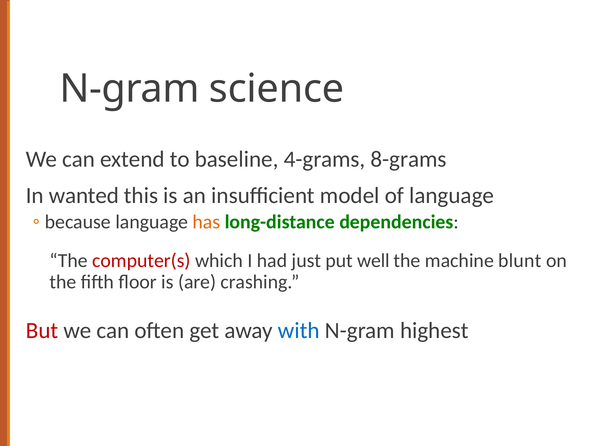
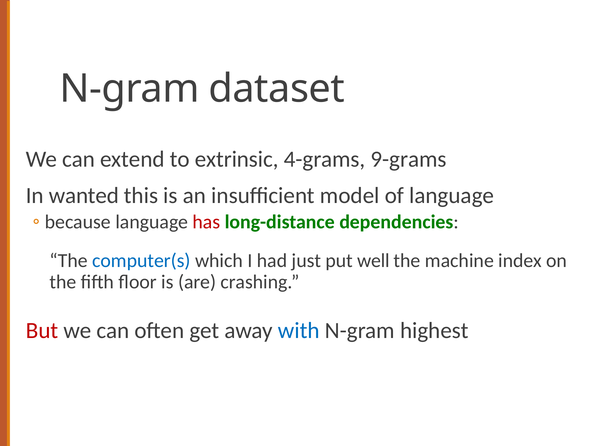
science: science -> dataset
baseline: baseline -> extrinsic
8-grams: 8-grams -> 9-grams
has colour: orange -> red
computer(s colour: red -> blue
blunt: blunt -> index
